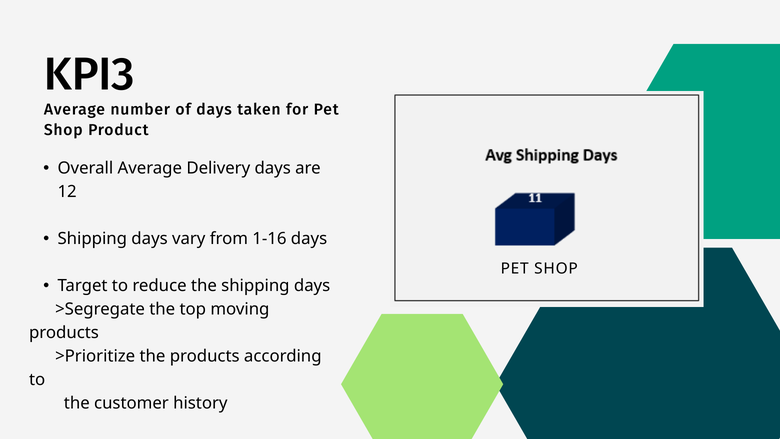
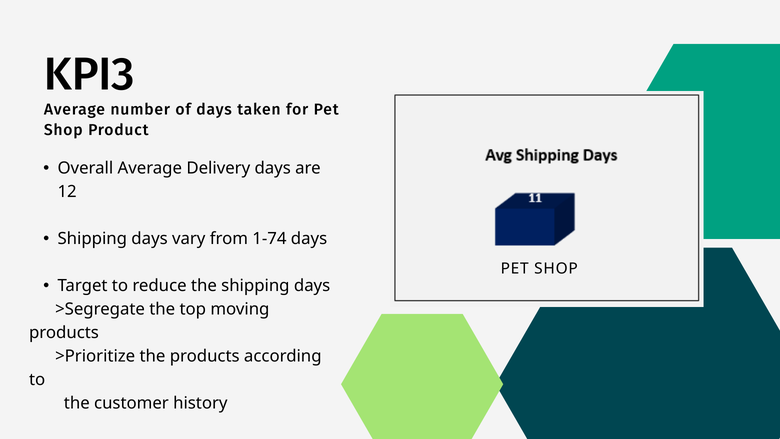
1-16: 1-16 -> 1-74
